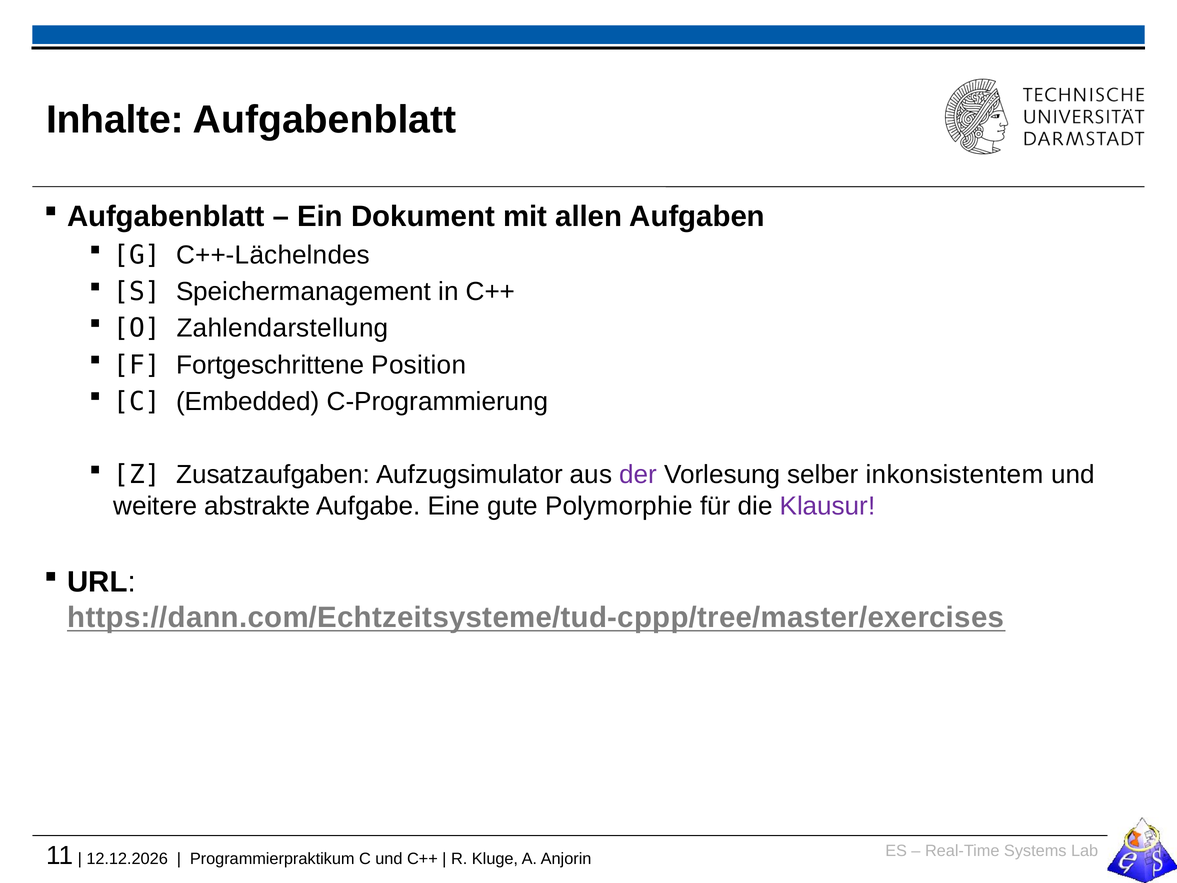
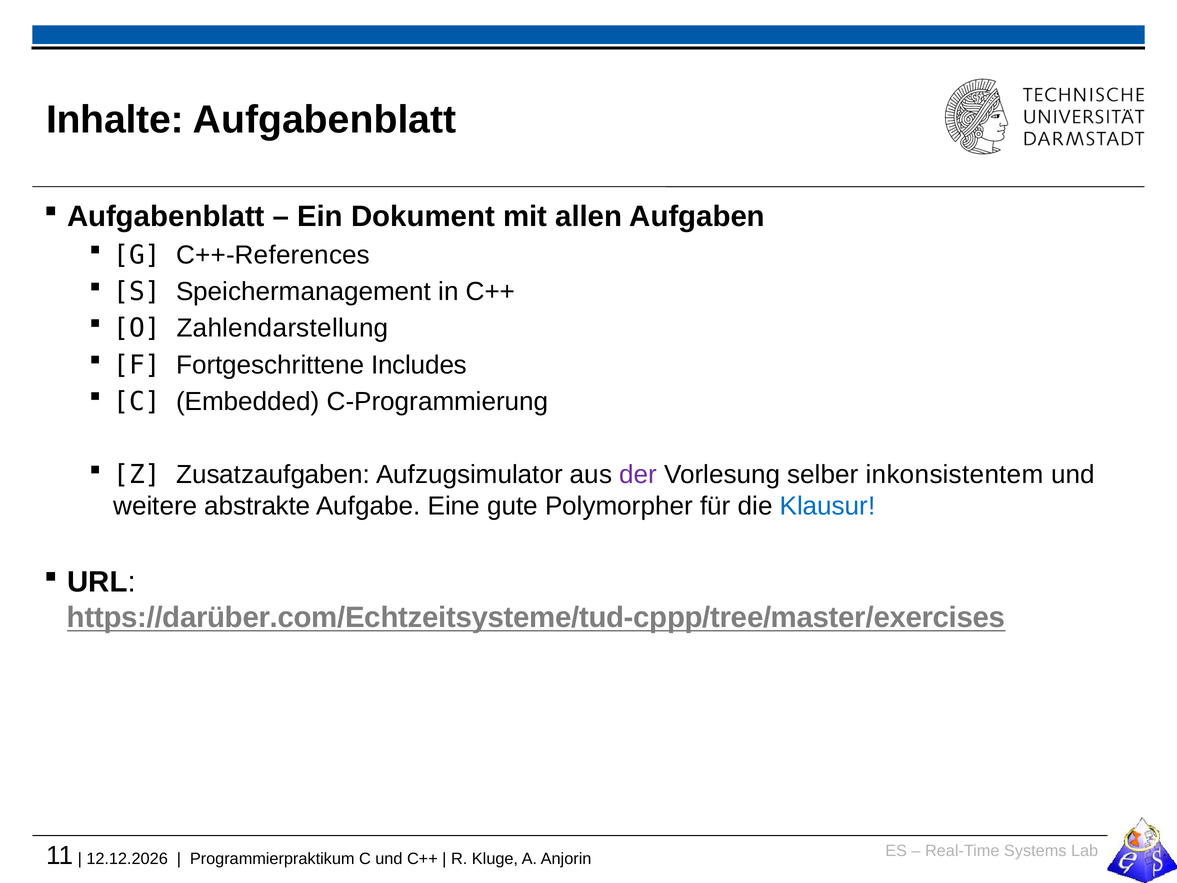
C++-Lächelndes: C++-Lächelndes -> C++-References
Position: Position -> Includes
Polymorphie: Polymorphie -> Polymorpher
Klausur colour: purple -> blue
https://dann.com/Echtzeitsysteme/tud-cppp/tree/master/exercises: https://dann.com/Echtzeitsysteme/tud-cppp/tree/master/exercises -> https://darüber.com/Echtzeitsysteme/tud-cppp/tree/master/exercises
